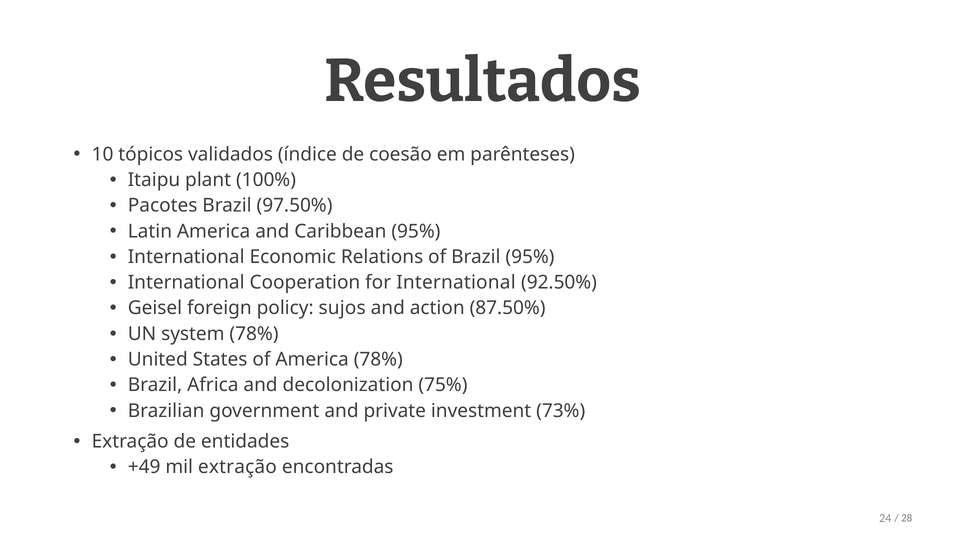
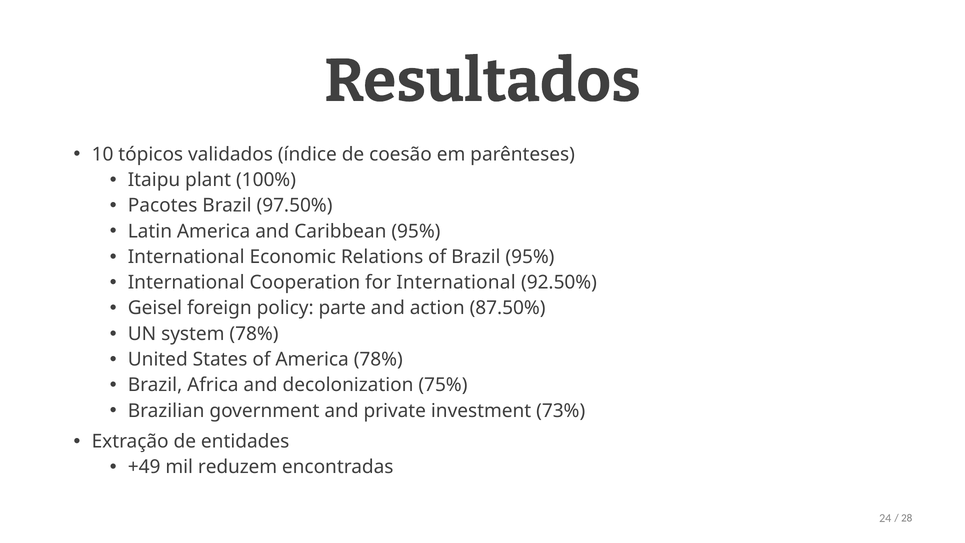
sujos: sujos -> parte
mil extração: extração -> reduzem
